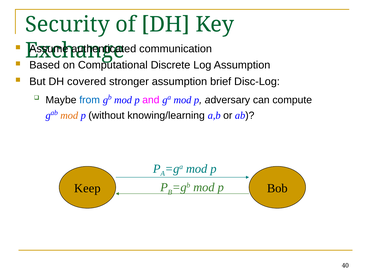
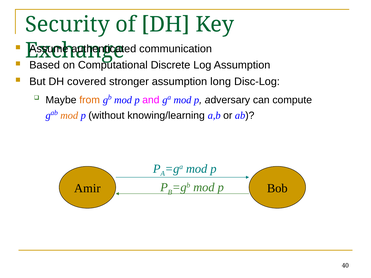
brief: brief -> long
from colour: blue -> orange
Keep: Keep -> Amir
